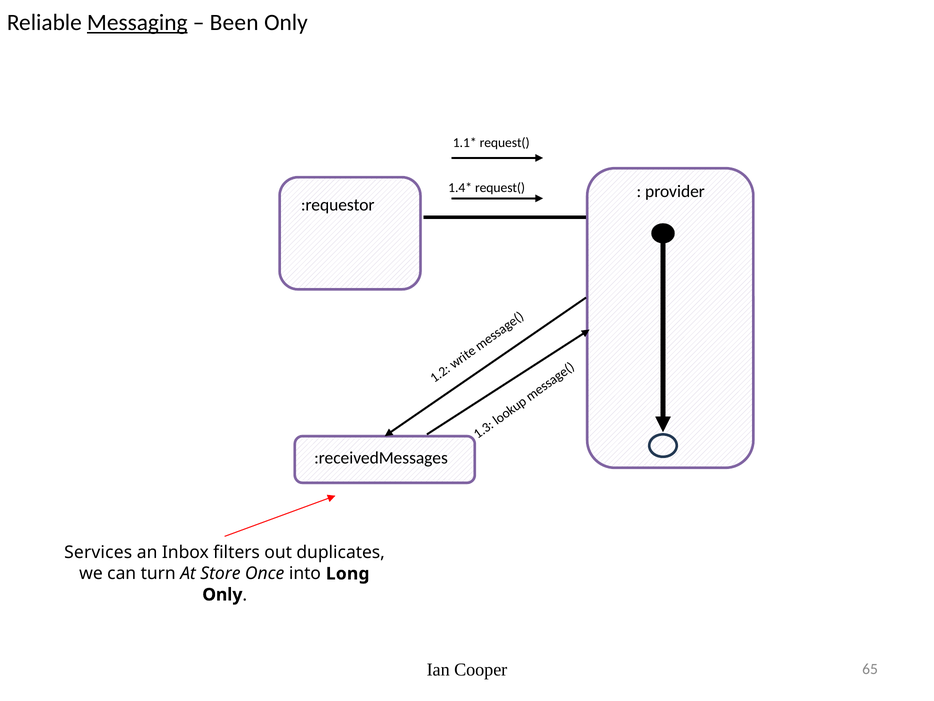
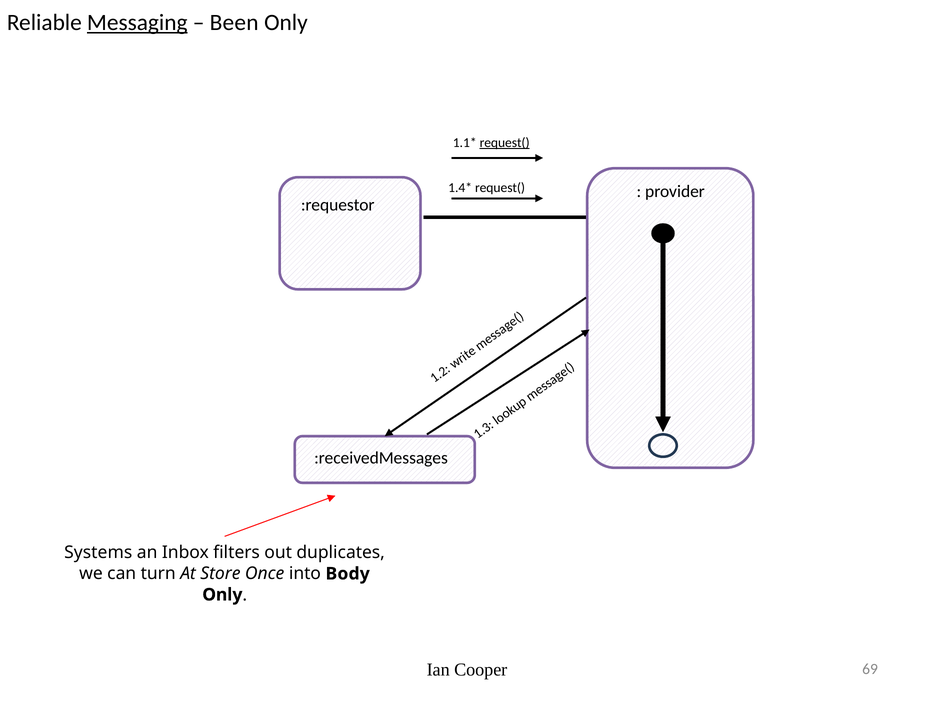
request( at (505, 143) underline: none -> present
Services: Services -> Systems
Long: Long -> Body
65: 65 -> 69
